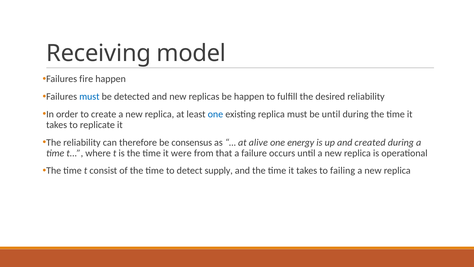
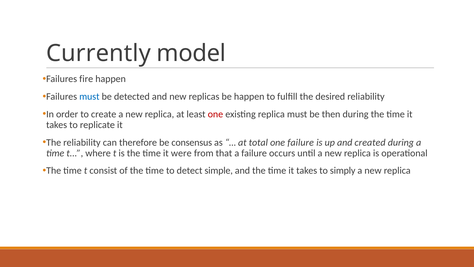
Receiving: Receiving -> Currently
one at (215, 114) colour: blue -> red
be until: until -> then
alive: alive -> total
one energy: energy -> failure
supply: supply -> simple
failing: failing -> simply
